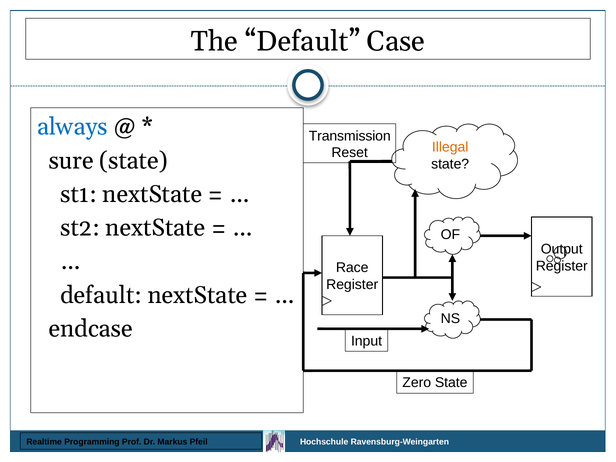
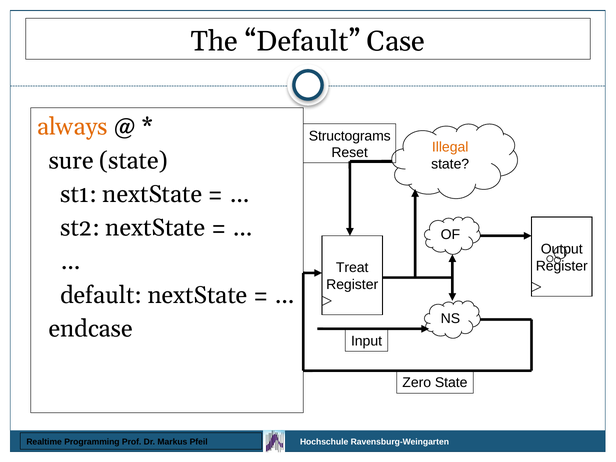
always colour: blue -> orange
Transmission: Transmission -> Structograms
Race: Race -> Treat
